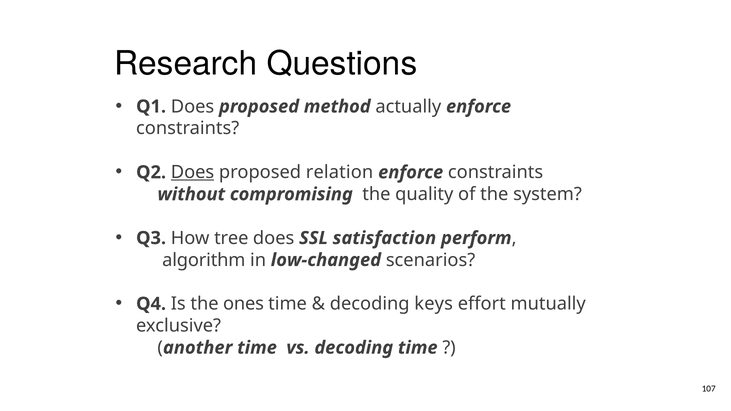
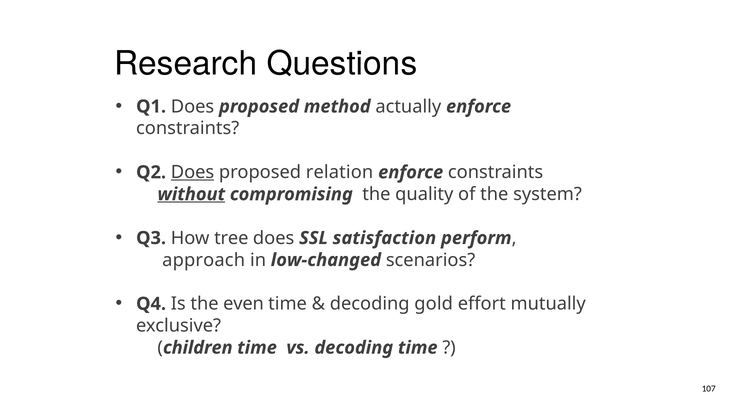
without underline: none -> present
algorithm: algorithm -> approach
ones: ones -> even
keys: keys -> gold
another: another -> children
